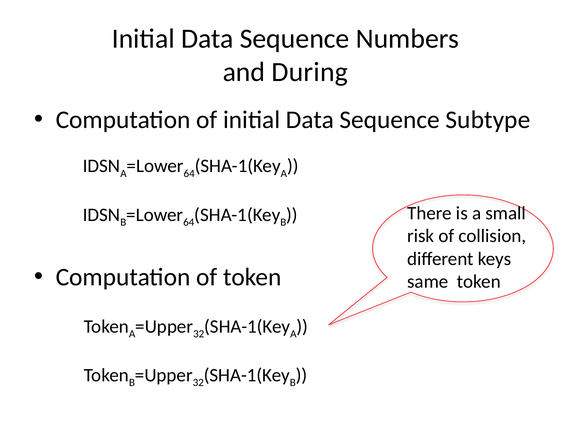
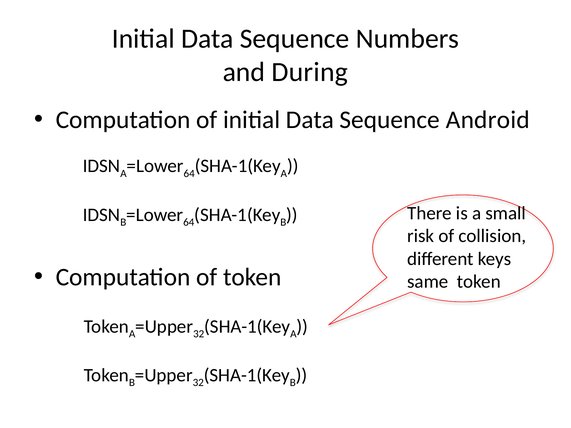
Subtype: Subtype -> Android
